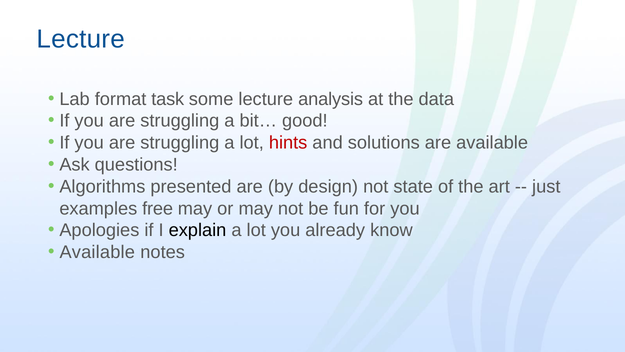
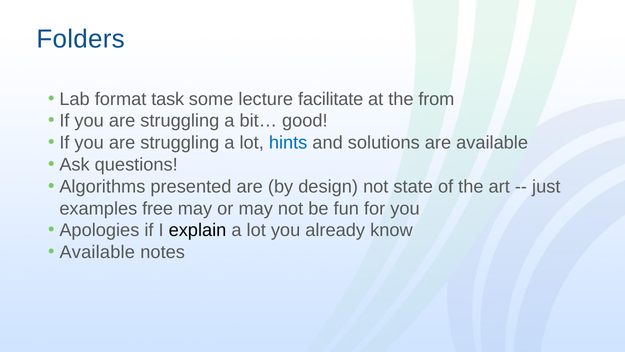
Lecture at (81, 39): Lecture -> Folders
analysis: analysis -> facilitate
data: data -> from
hints colour: red -> blue
